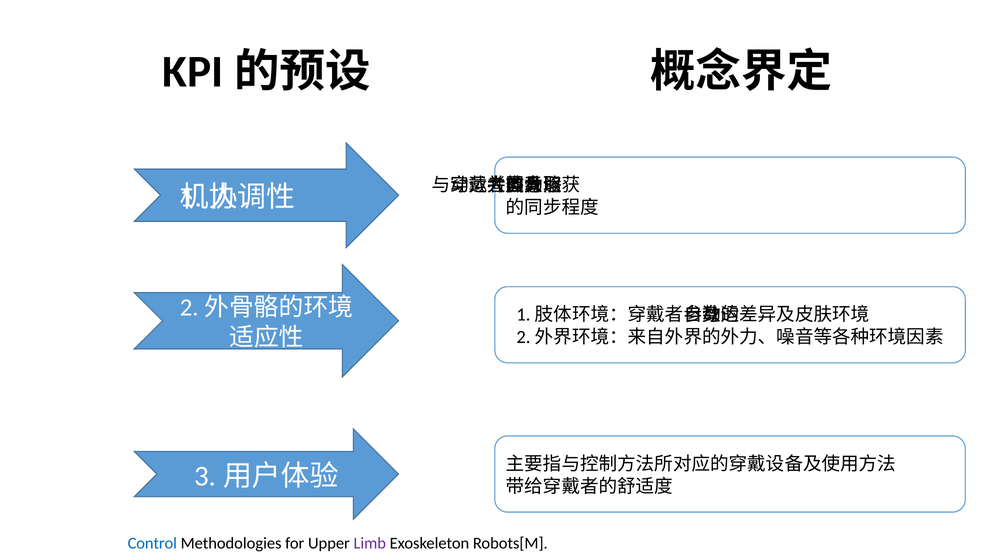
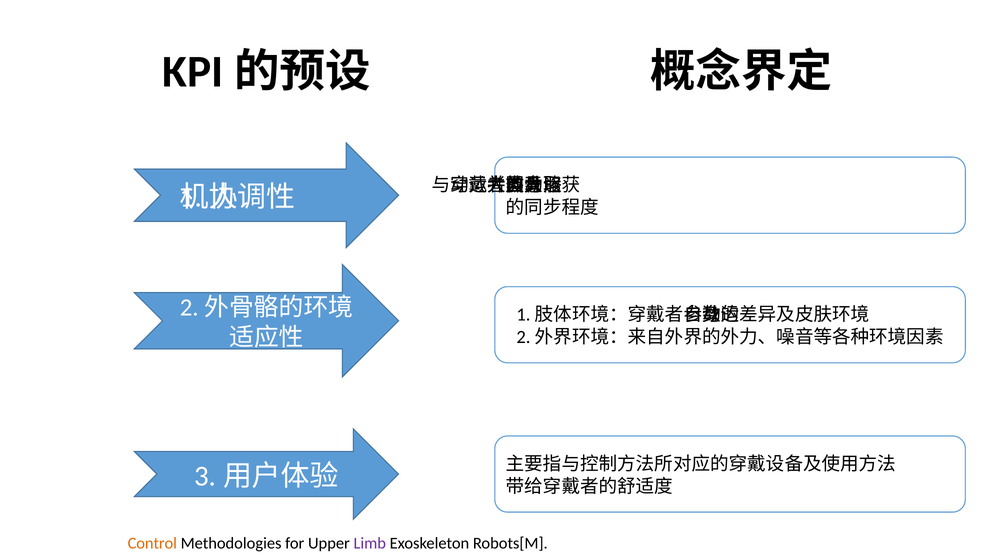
Control colour: blue -> orange
